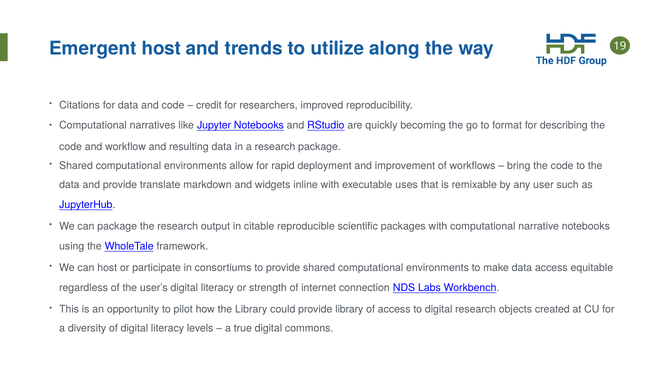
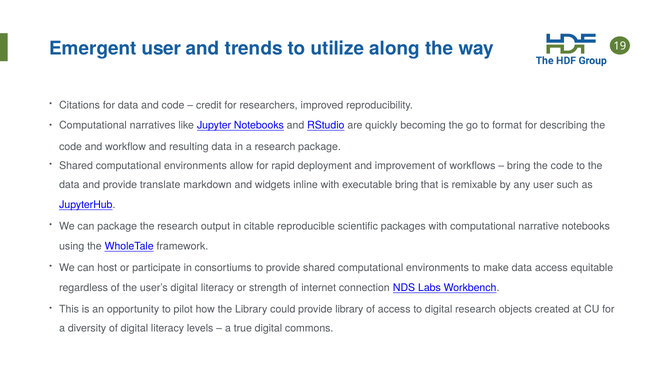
Emergent host: host -> user
executable uses: uses -> bring
